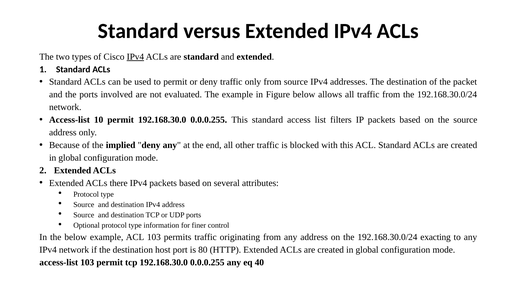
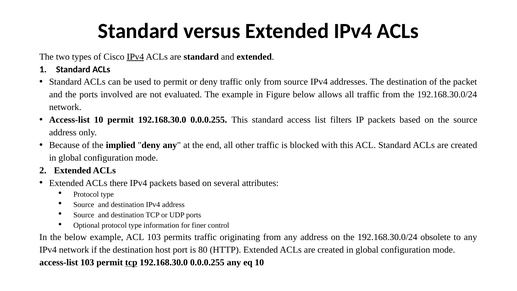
exacting: exacting -> obsolete
tcp at (131, 262) underline: none -> present
eq 40: 40 -> 10
